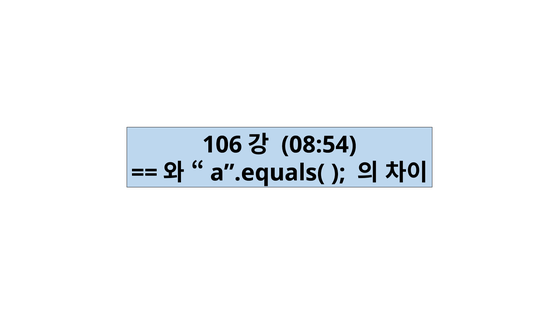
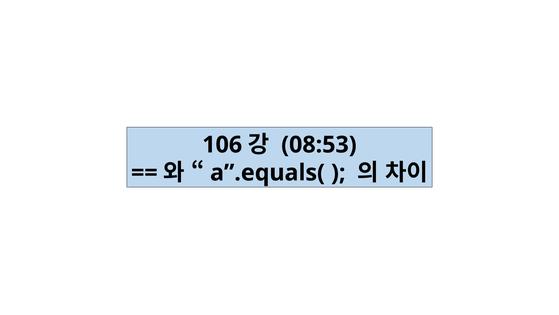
08:54: 08:54 -> 08:53
